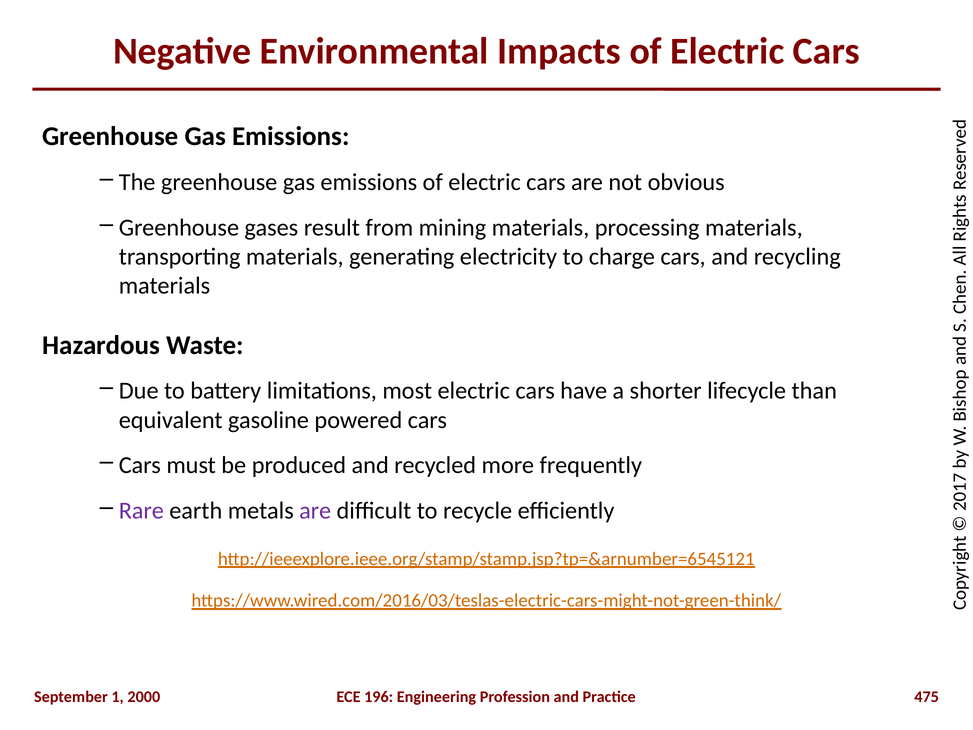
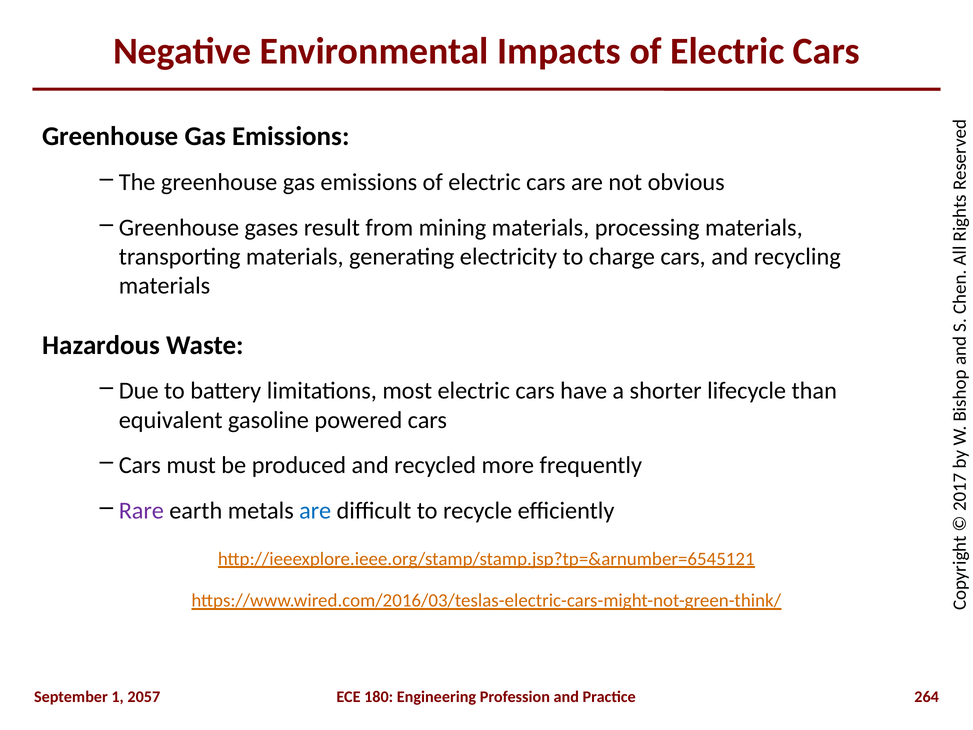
are at (315, 511) colour: purple -> blue
2000: 2000 -> 2057
196: 196 -> 180
475: 475 -> 264
